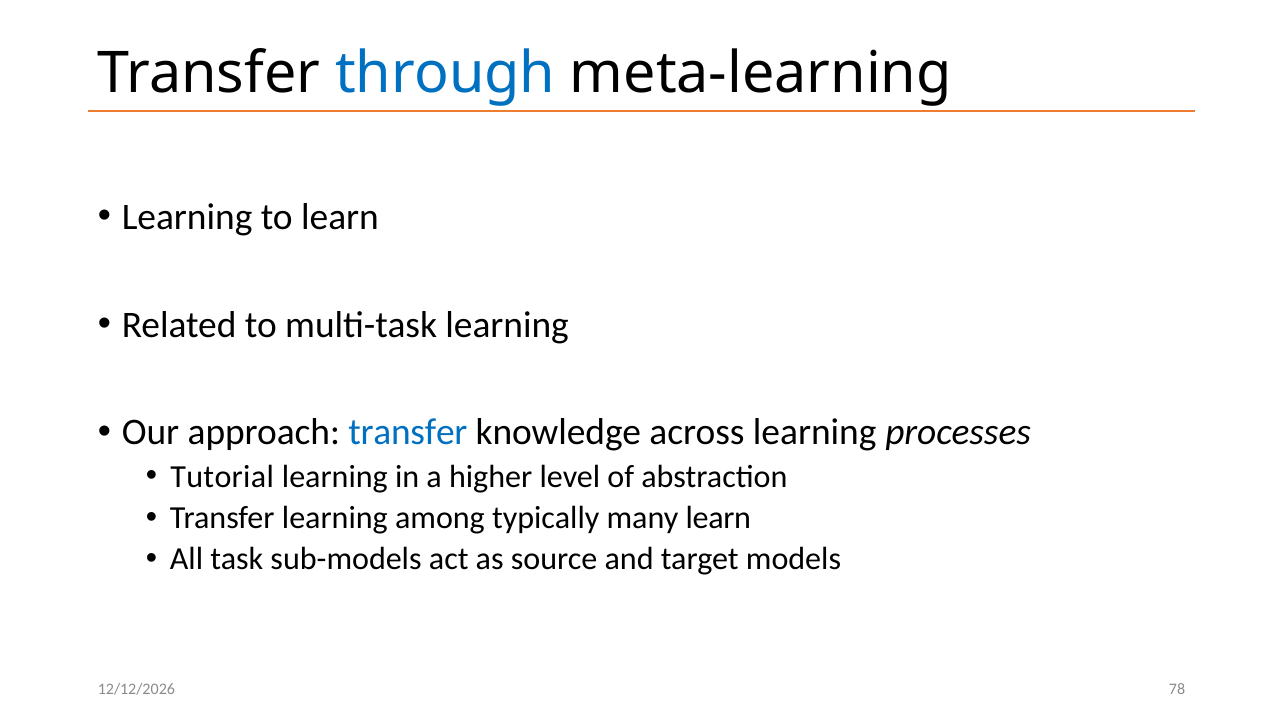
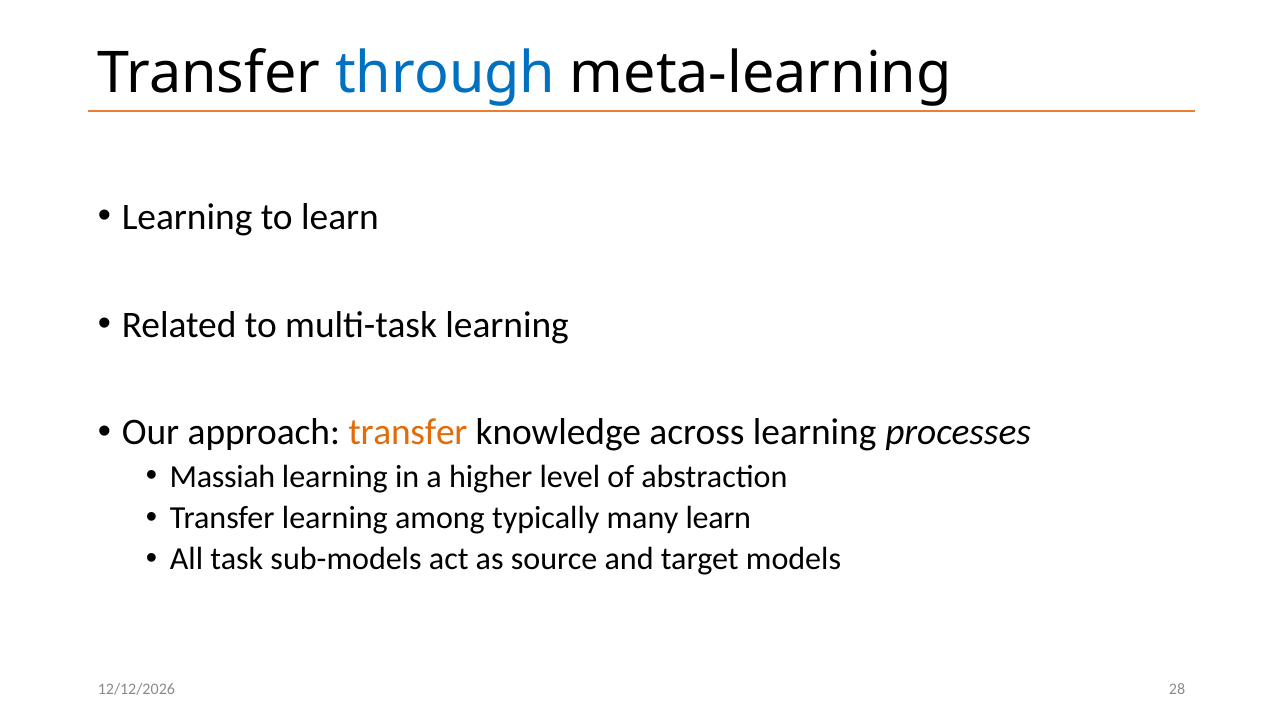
transfer at (408, 432) colour: blue -> orange
Tutorial: Tutorial -> Massiah
78: 78 -> 28
